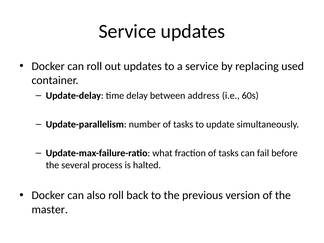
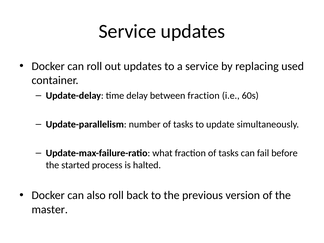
between address: address -> fraction
several: several -> started
